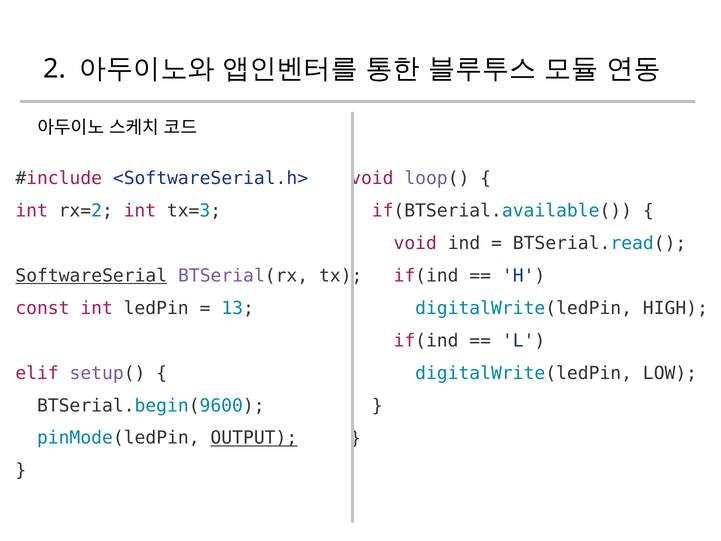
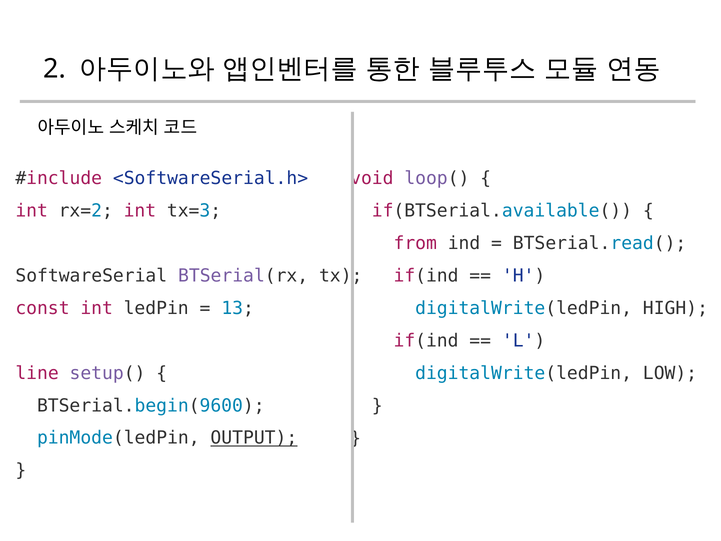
void at (415, 243): void -> from
SoftwareSerial underline: present -> none
elif: elif -> line
